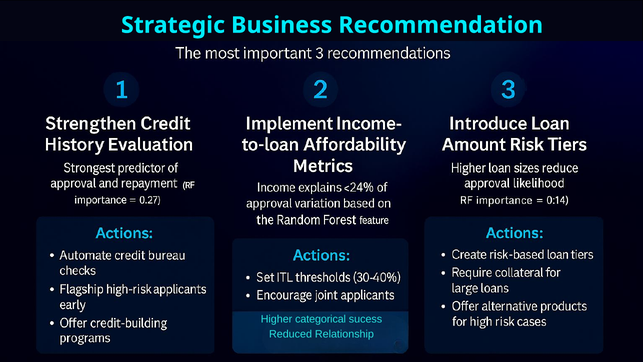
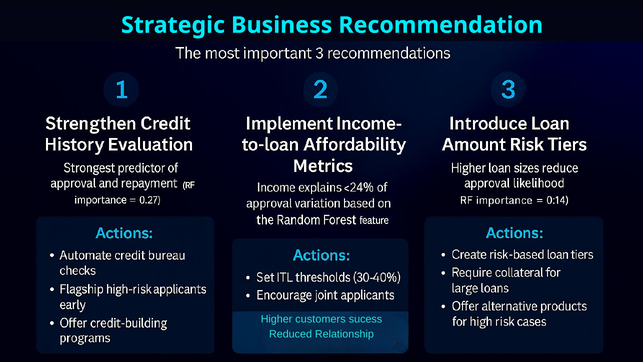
categorical: categorical -> customers
